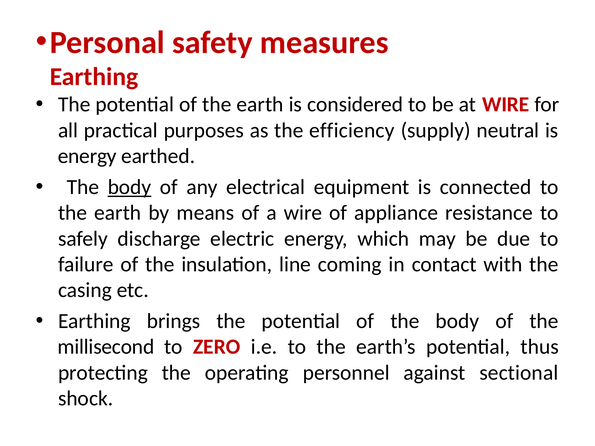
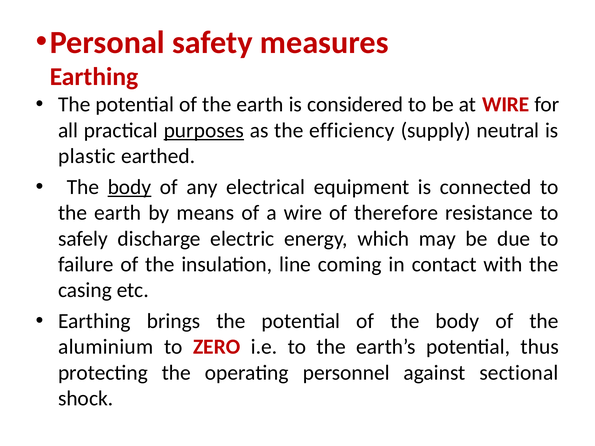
purposes underline: none -> present
energy at (87, 156): energy -> plastic
appliance: appliance -> therefore
millisecond: millisecond -> aluminium
